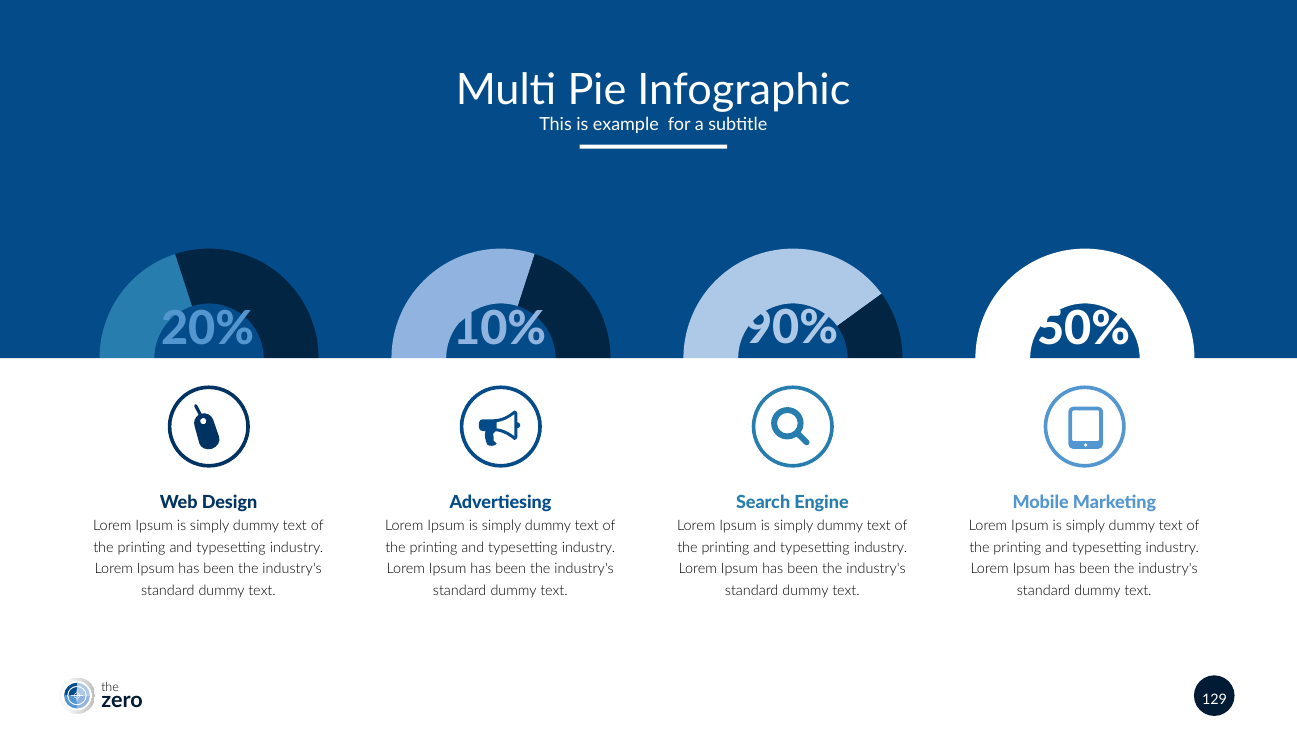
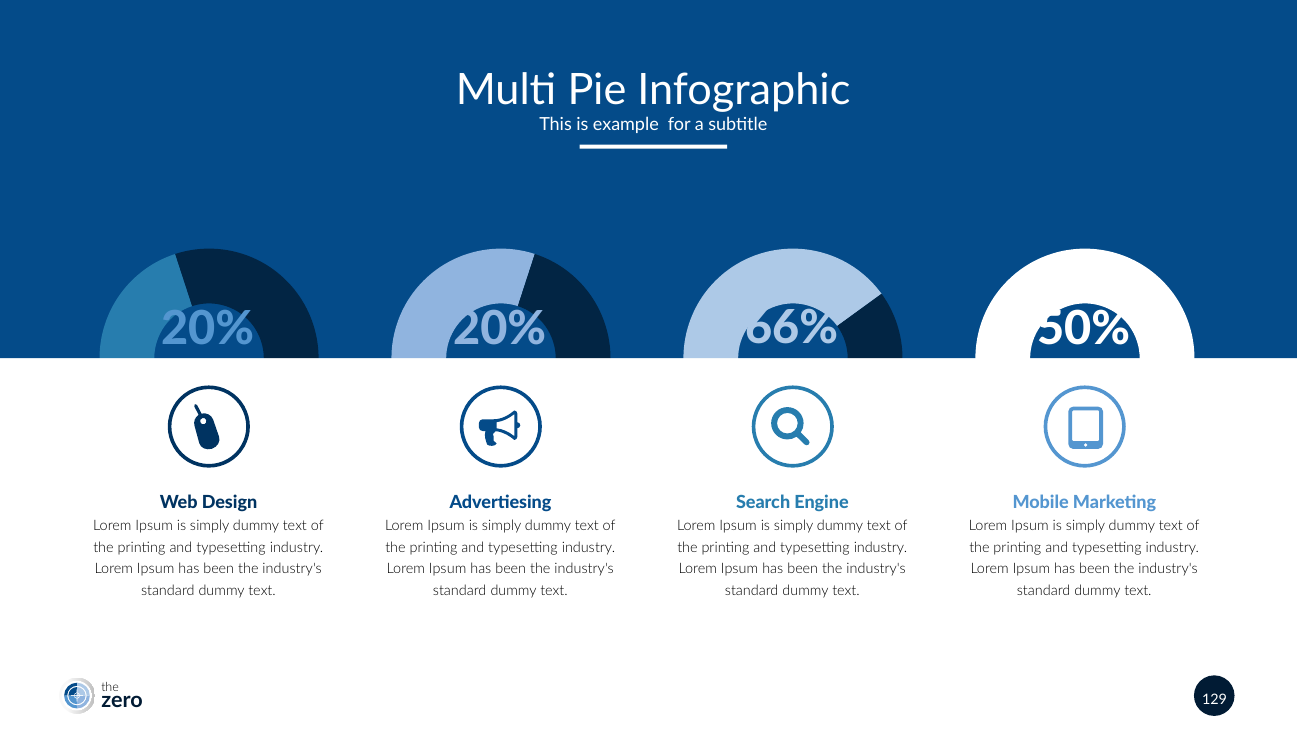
90%: 90% -> 66%
10% at (500, 329): 10% -> 20%
